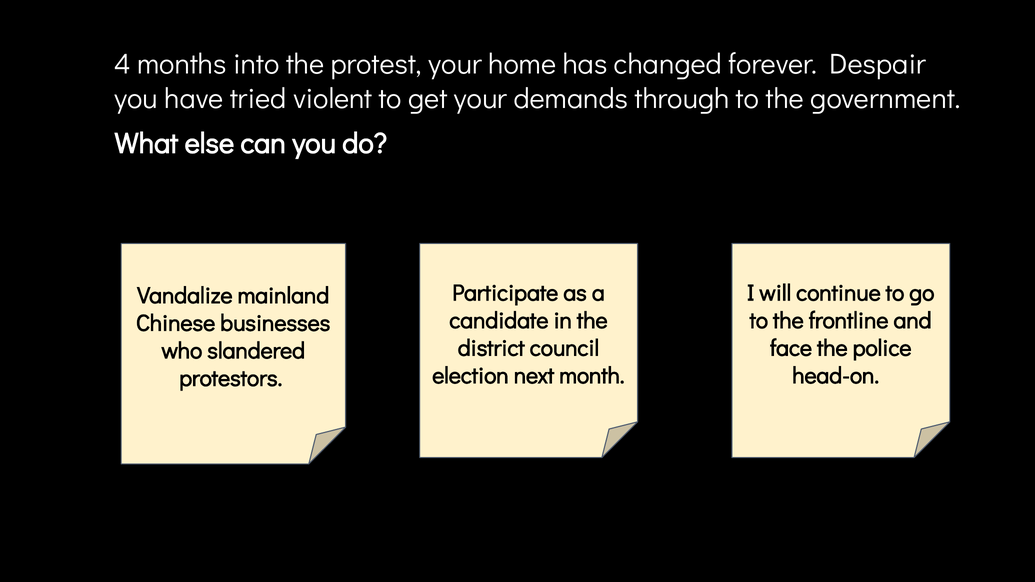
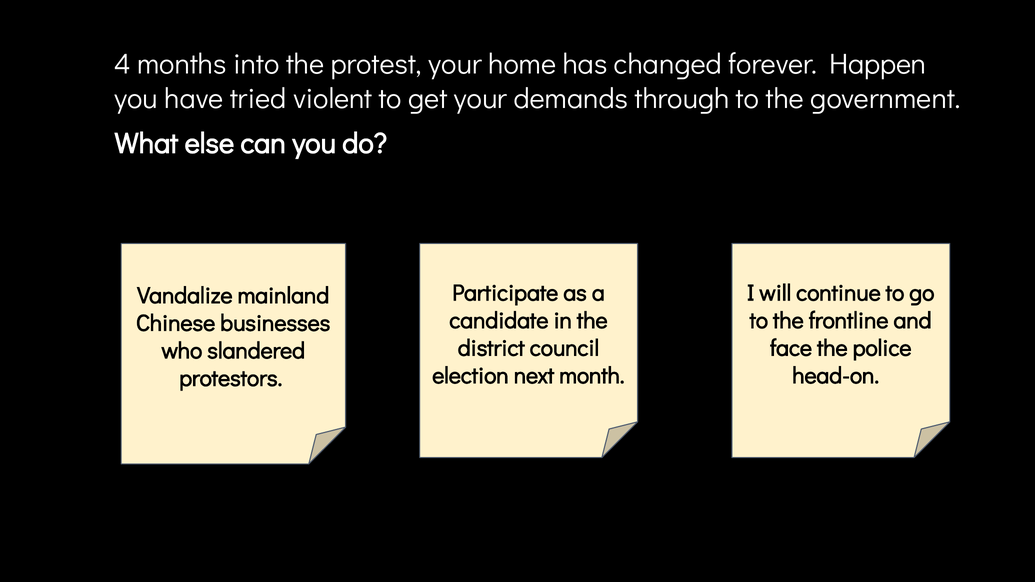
Despair: Despair -> Happen
